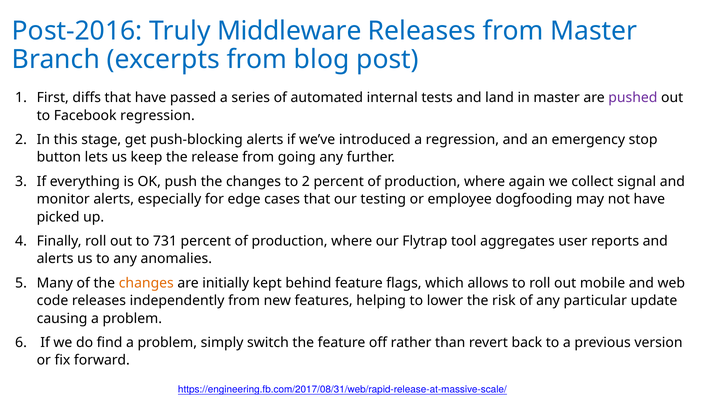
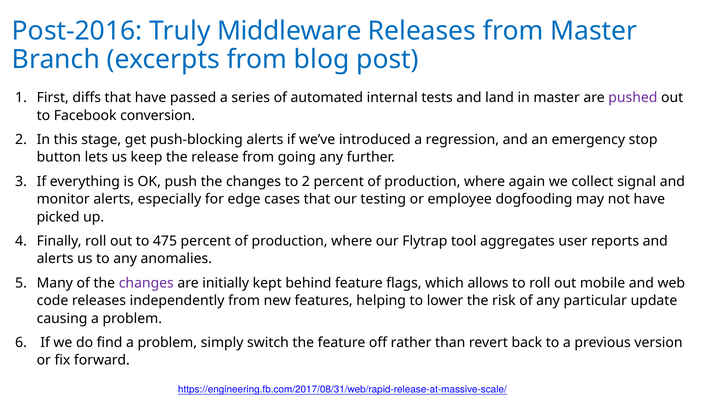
Facebook regression: regression -> conversion
731: 731 -> 475
changes at (146, 284) colour: orange -> purple
